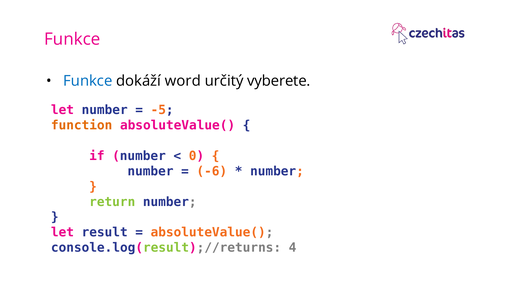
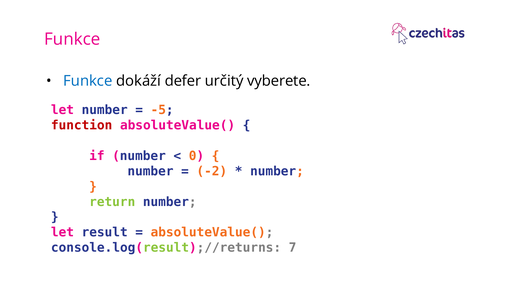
word: word -> defer
function colour: orange -> red
-6: -6 -> -2
4: 4 -> 7
